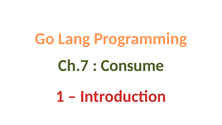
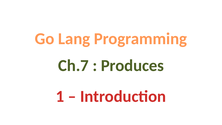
Consume: Consume -> Produces
